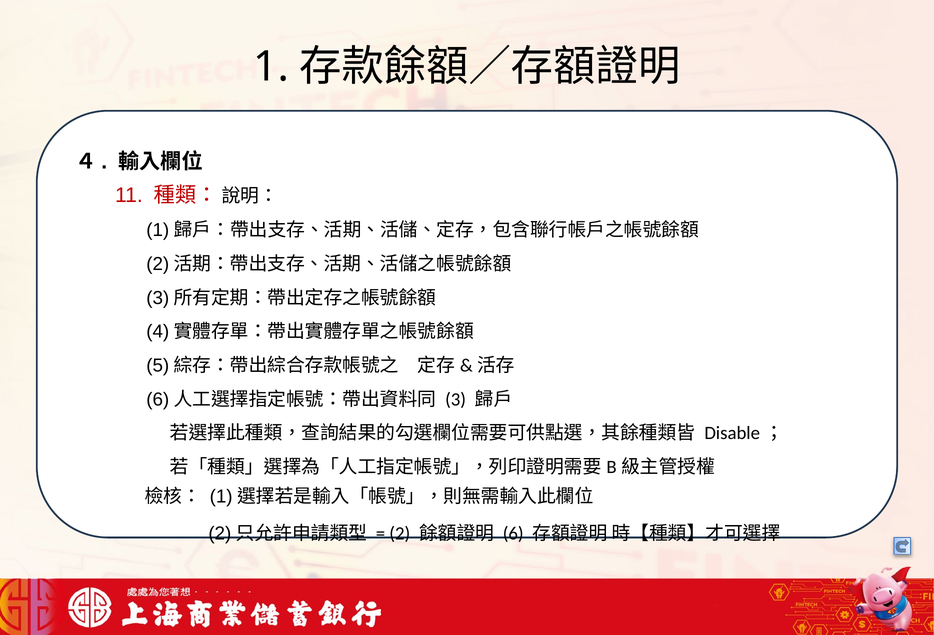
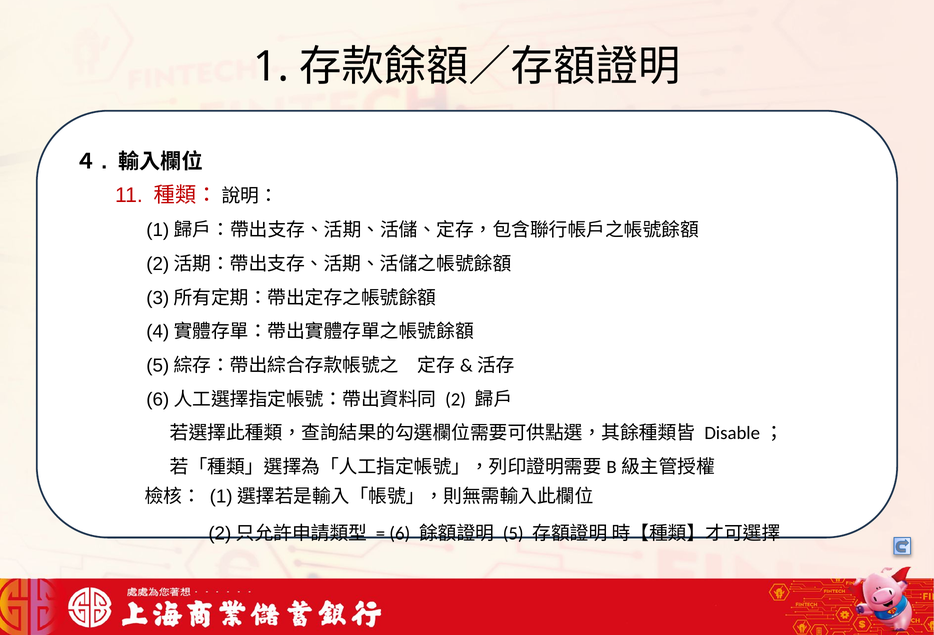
3: 3 -> 2
2: 2 -> 6
6: 6 -> 5
